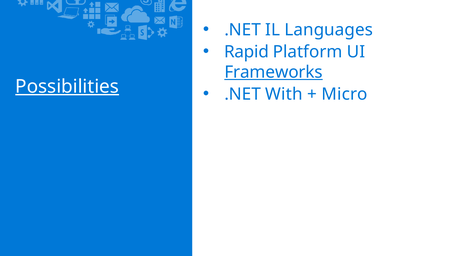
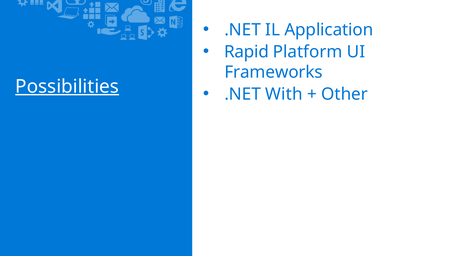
Languages: Languages -> Application
Frameworks underline: present -> none
Micro: Micro -> Other
